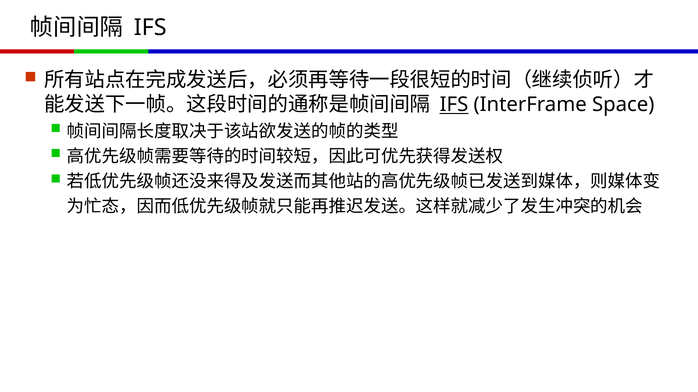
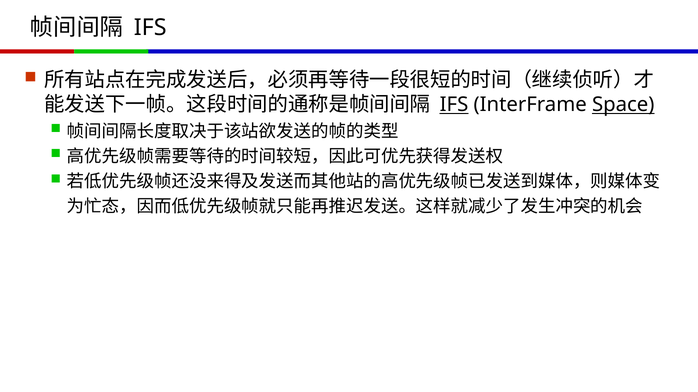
Space underline: none -> present
